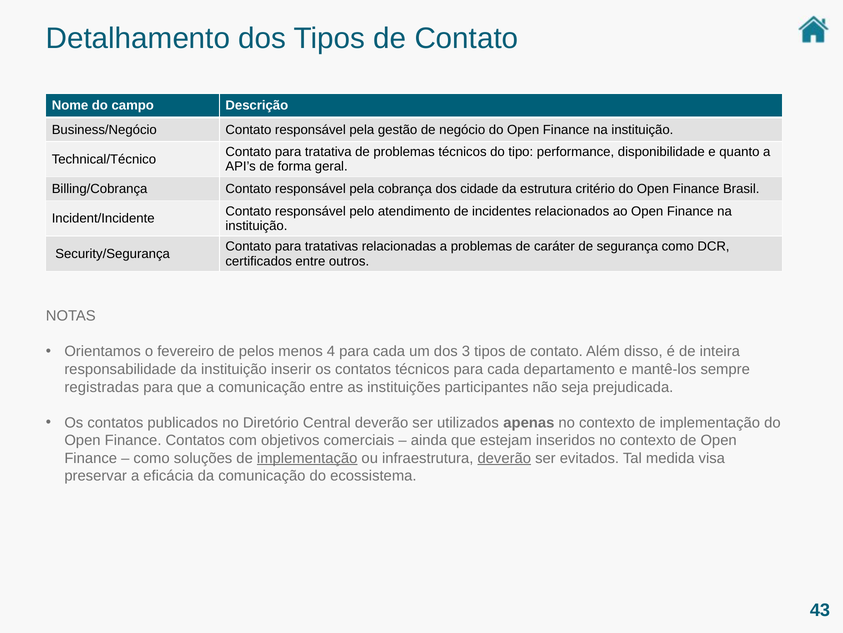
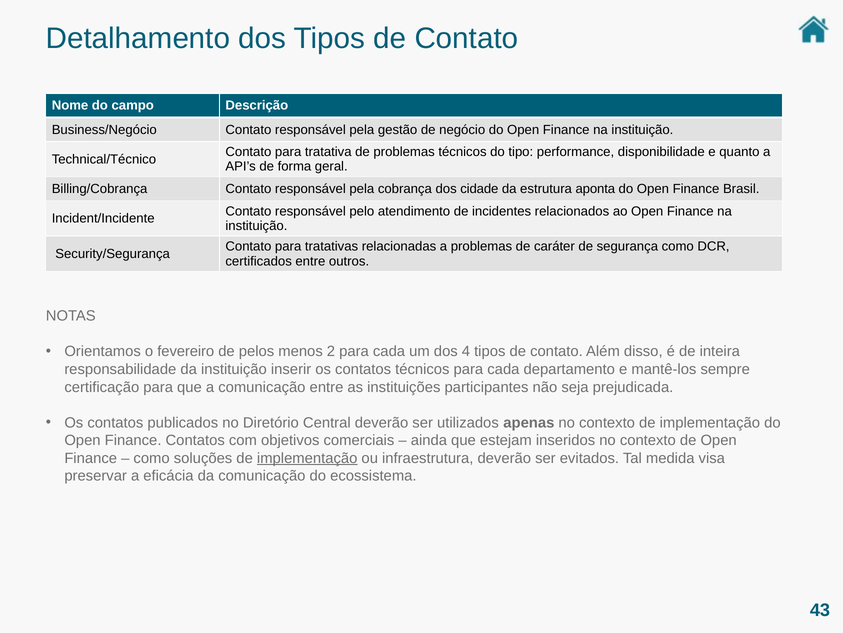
critério: critério -> aponta
4: 4 -> 2
3: 3 -> 4
registradas: registradas -> certificação
deverão at (504, 458) underline: present -> none
